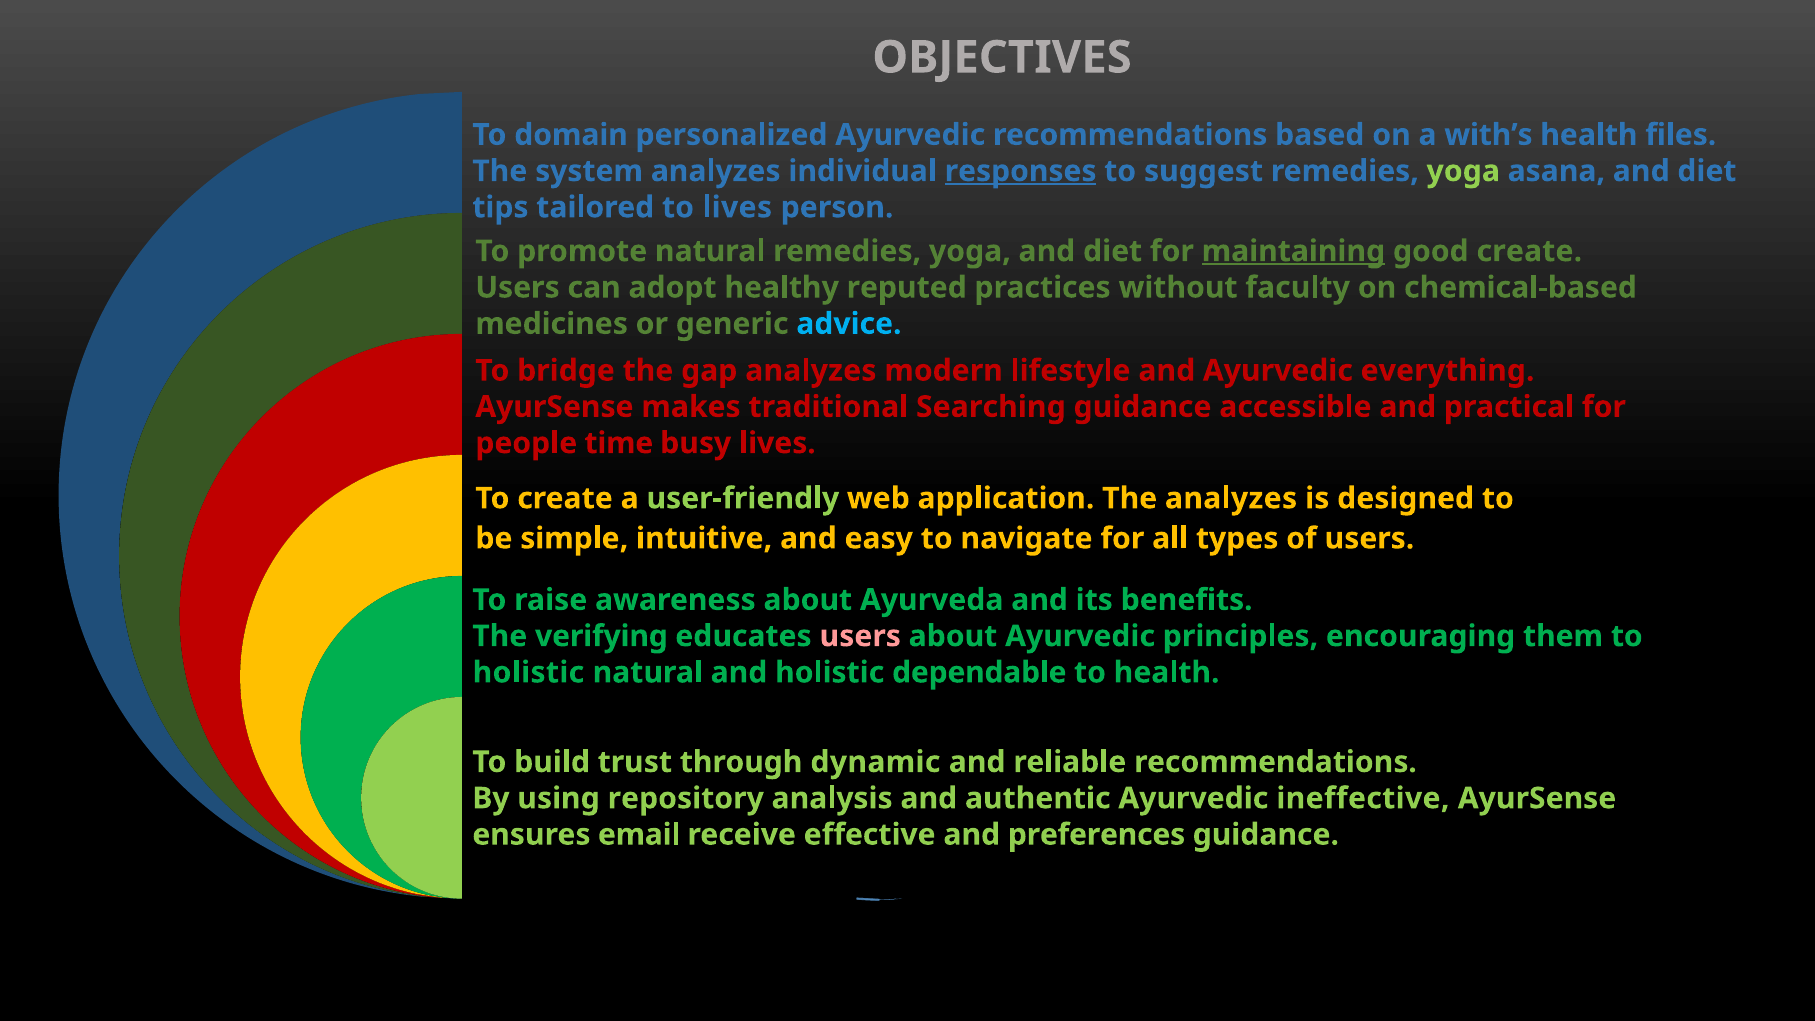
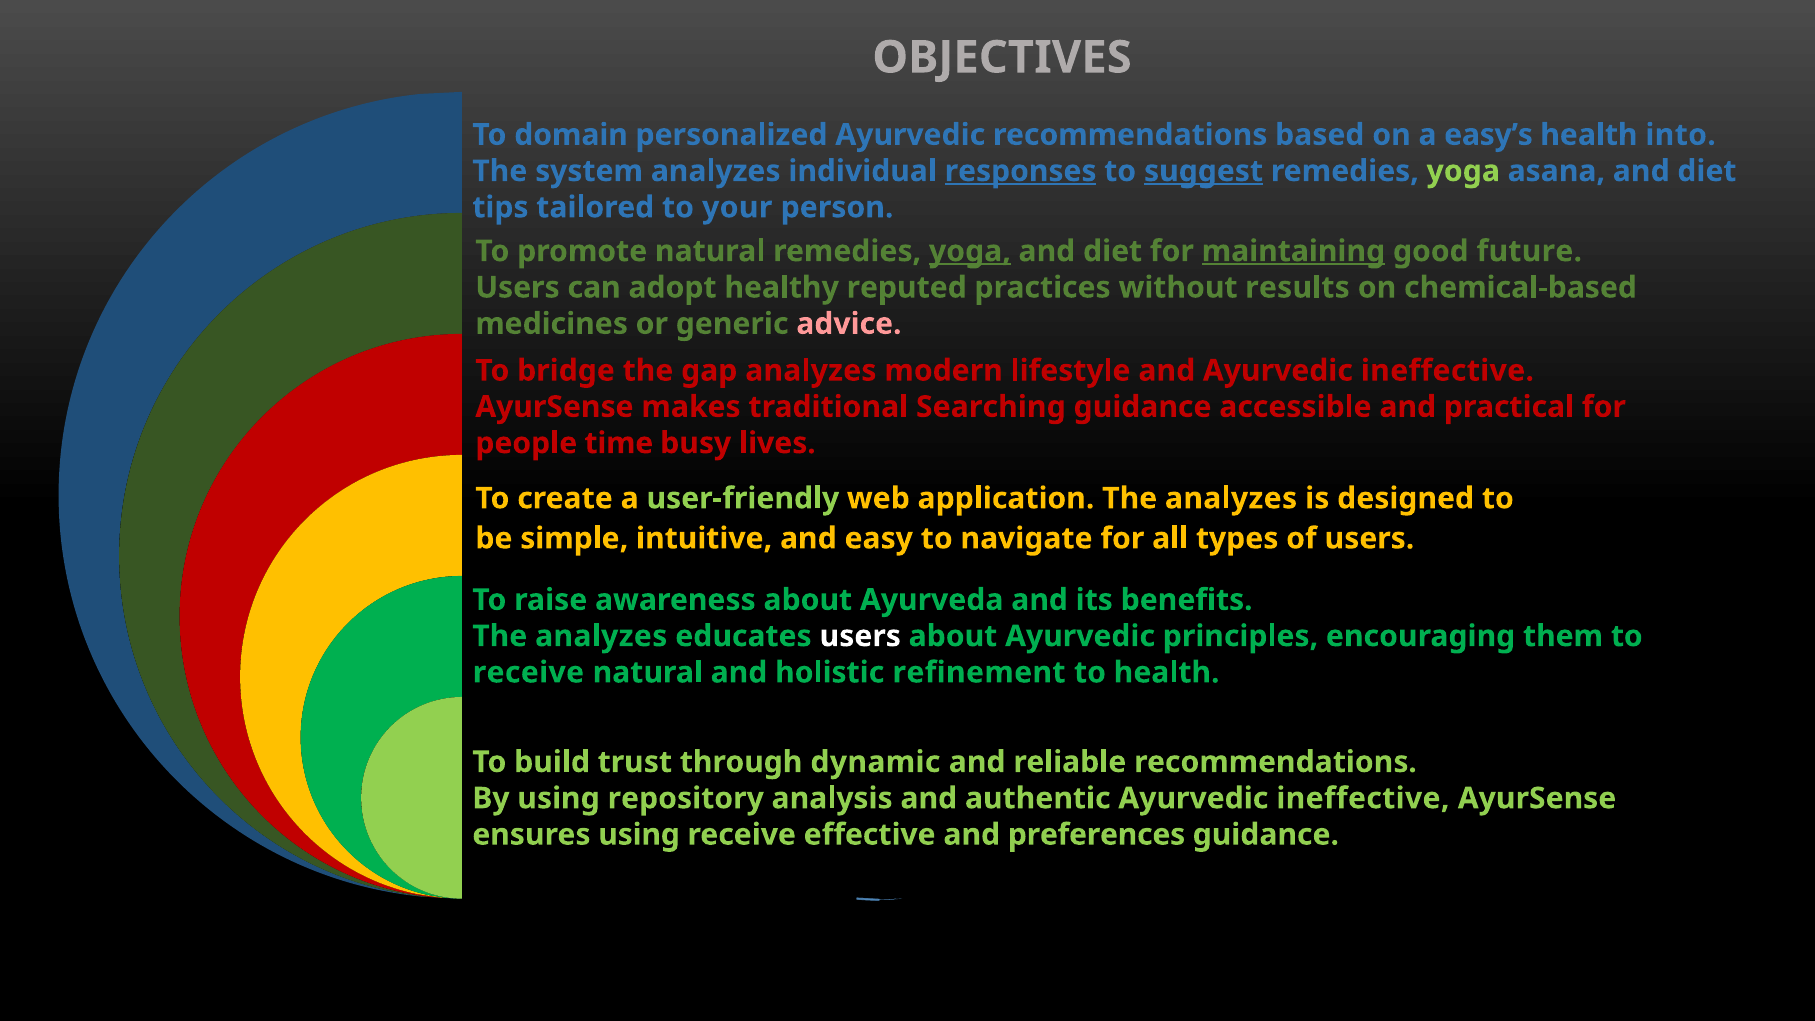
with’s: with’s -> easy’s
files: files -> into
suggest underline: none -> present
to lives: lives -> your
yoga at (970, 251) underline: none -> present
good create: create -> future
faculty: faculty -> results
advice colour: light blue -> pink
and Ayurvedic everything: everything -> ineffective
verifying at (601, 636): verifying -> analyzes
users at (860, 636) colour: pink -> white
holistic at (528, 672): holistic -> receive
dependable: dependable -> refinement
ensures email: email -> using
